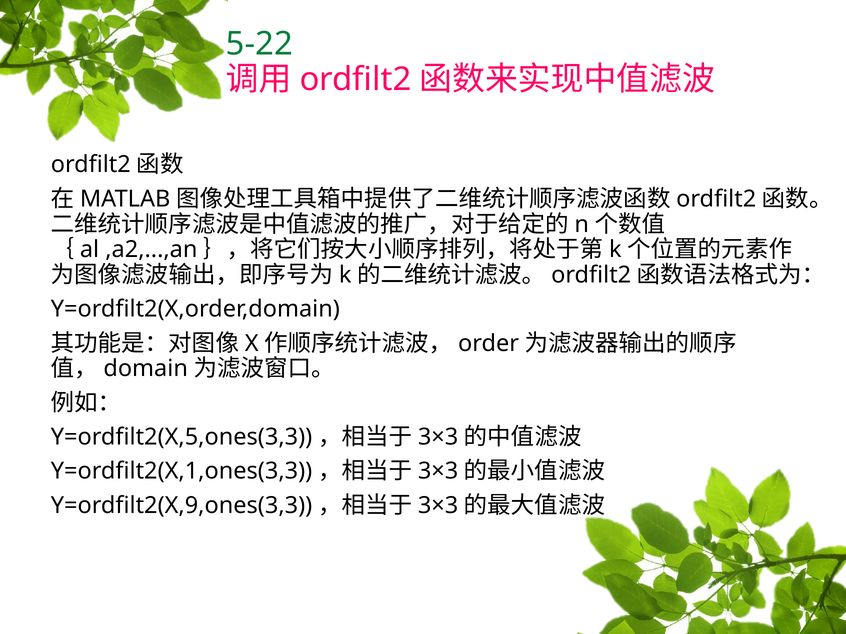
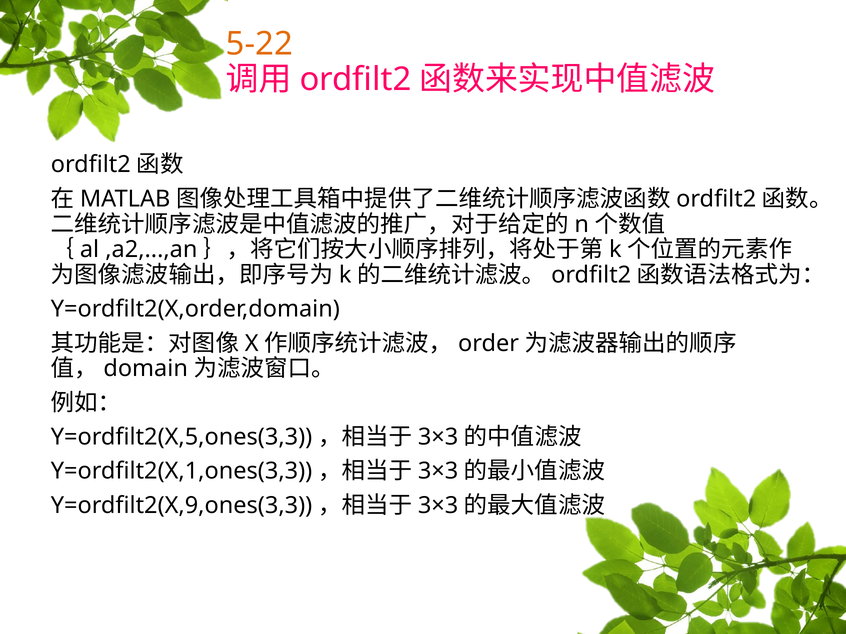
5-22 colour: green -> orange
